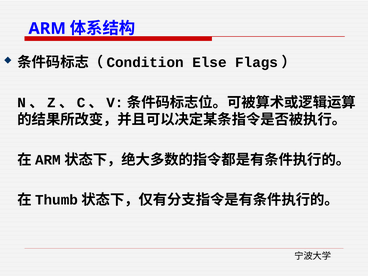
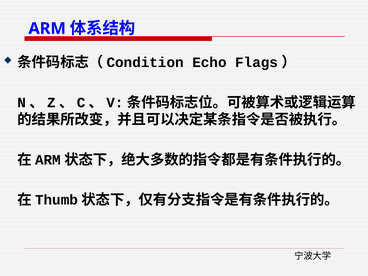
Else: Else -> Echo
